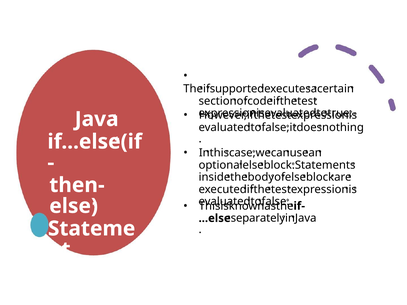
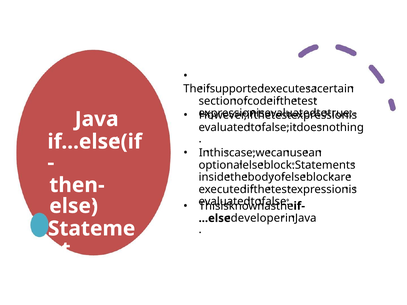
separately: separately -> developer
